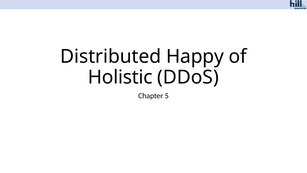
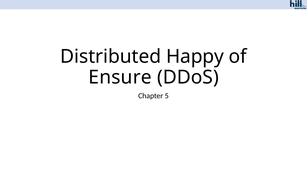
Holistic: Holistic -> Ensure
